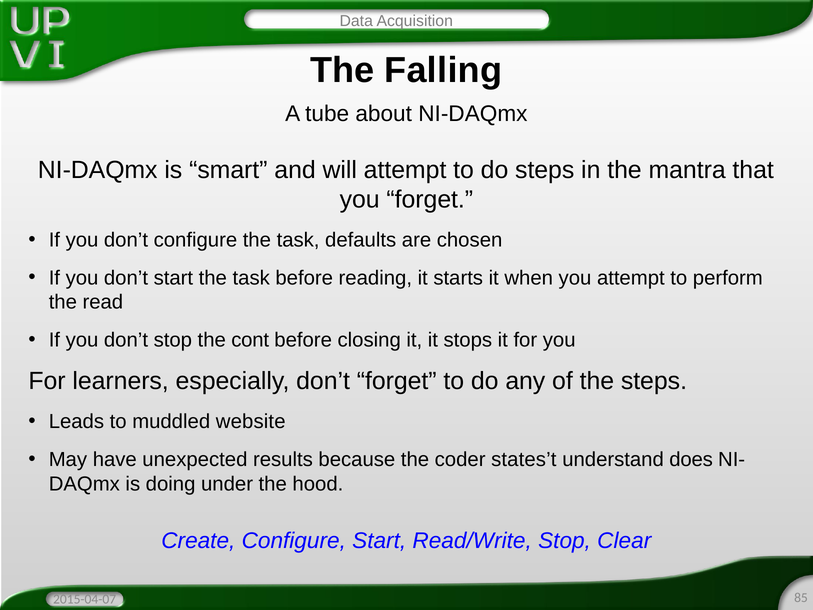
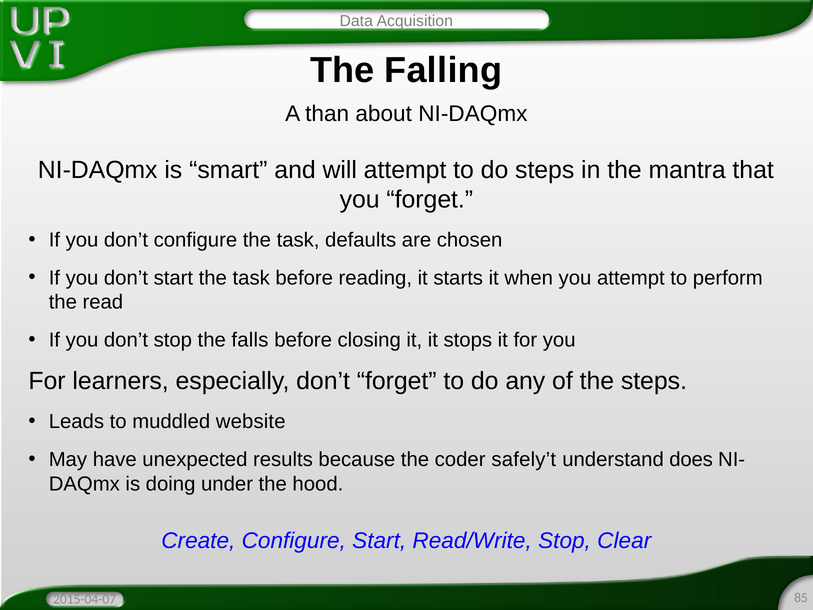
tube: tube -> than
cont: cont -> falls
states’t: states’t -> safely’t
